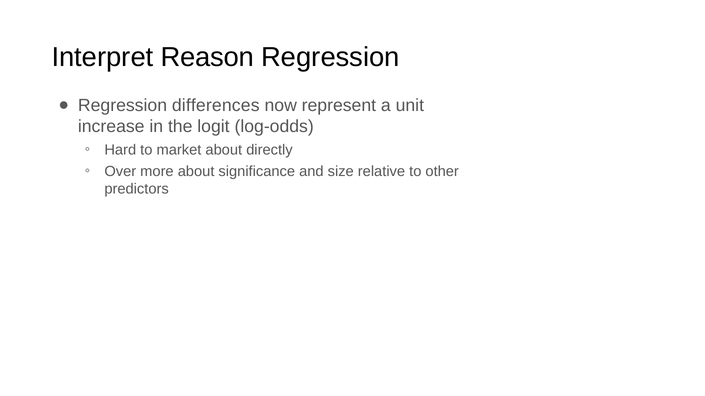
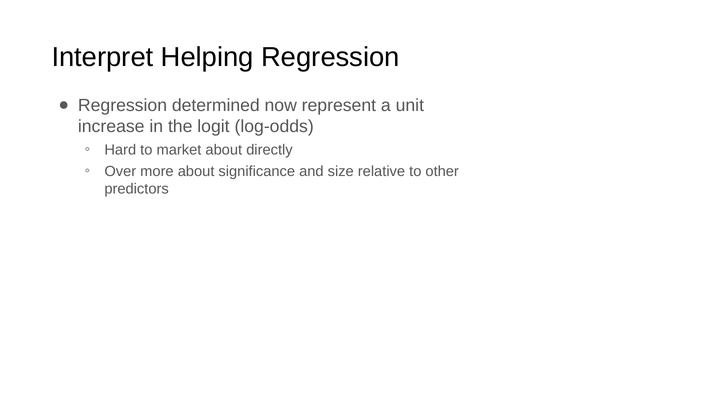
Reason: Reason -> Helping
differences: differences -> determined
